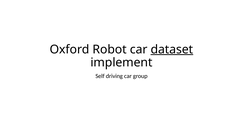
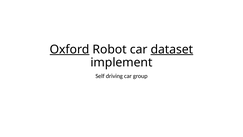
Oxford underline: none -> present
